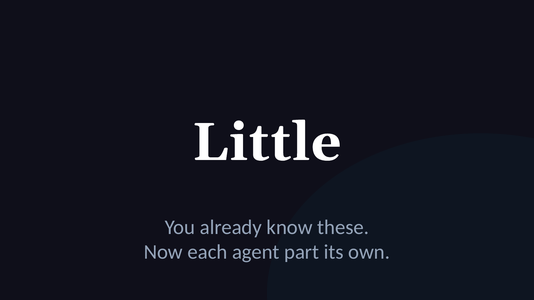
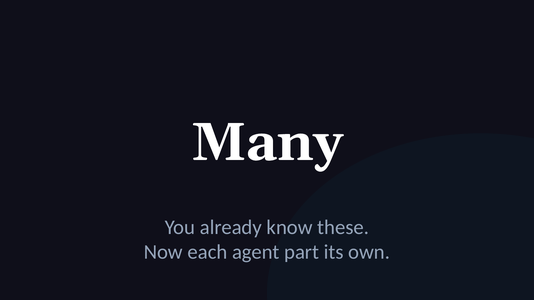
Little: Little -> Many
